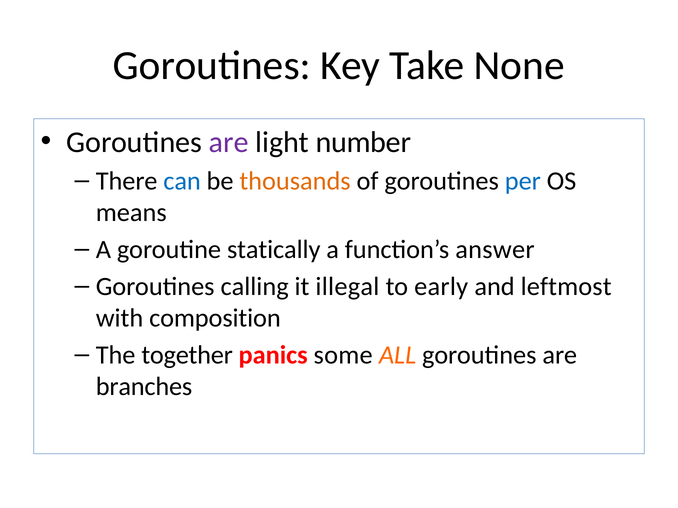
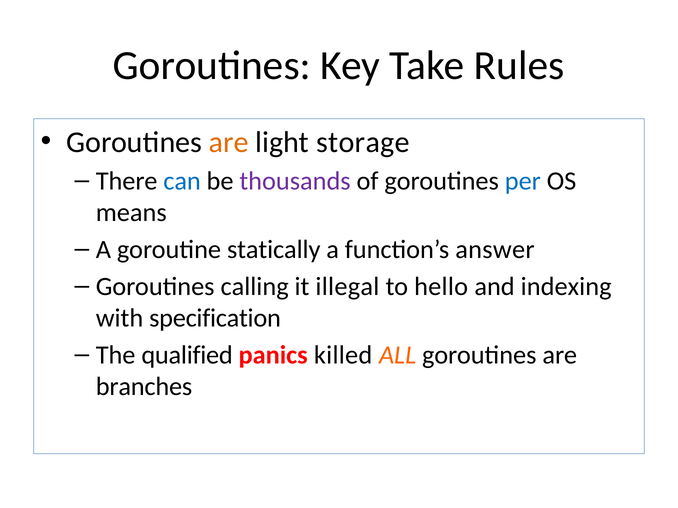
None: None -> Rules
are at (229, 142) colour: purple -> orange
number: number -> storage
thousands colour: orange -> purple
early: early -> hello
leftmost: leftmost -> indexing
composition: composition -> specification
together: together -> qualified
some: some -> killed
